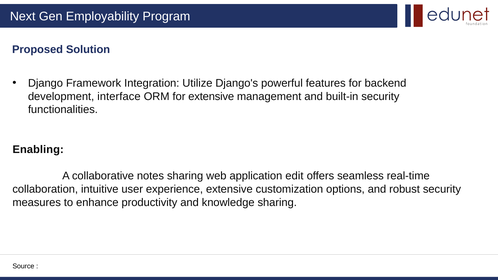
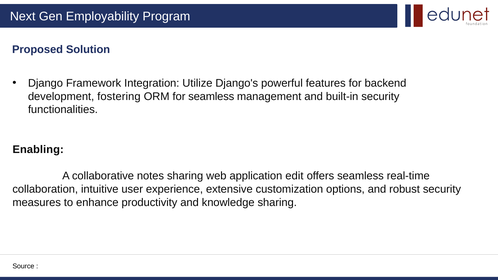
interface: interface -> fostering
for extensive: extensive -> seamless
